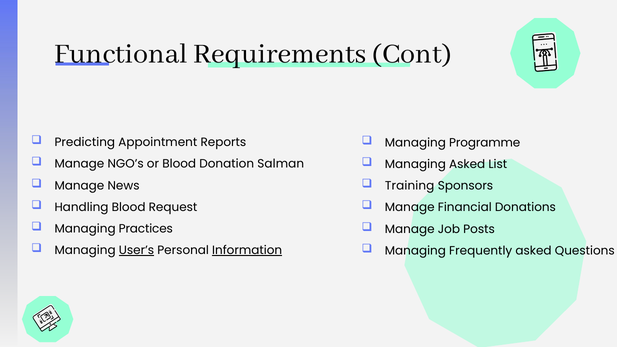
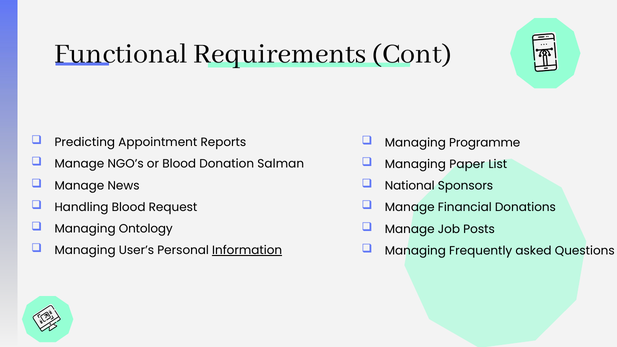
Managing Asked: Asked -> Paper
Training: Training -> National
Practices: Practices -> Ontology
User’s underline: present -> none
